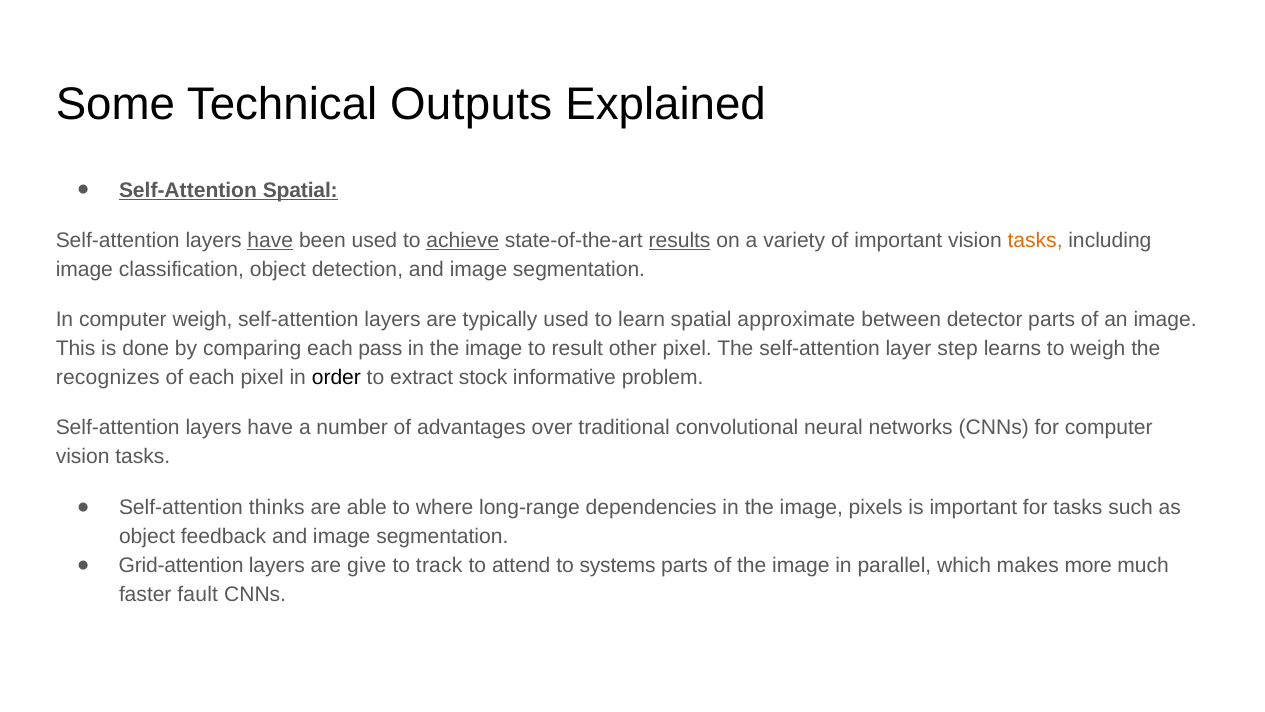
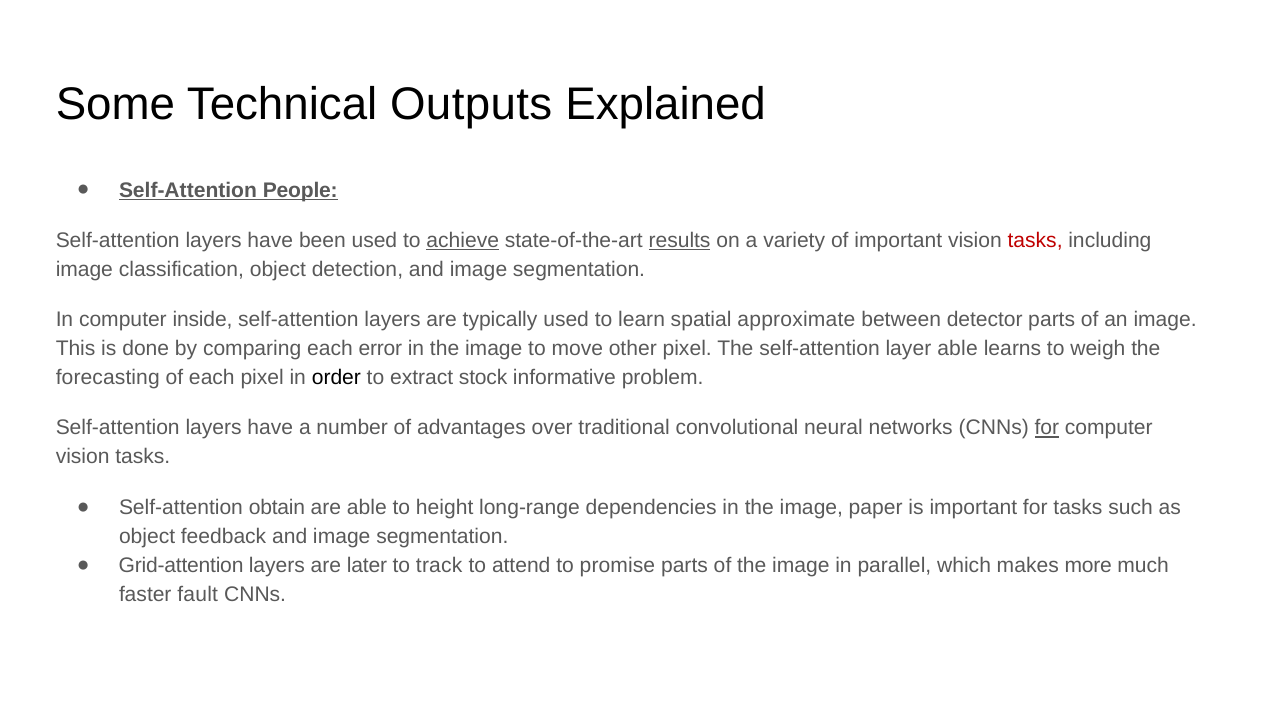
Self-Attention Spatial: Spatial -> People
have at (270, 240) underline: present -> none
tasks at (1035, 240) colour: orange -> red
computer weigh: weigh -> inside
pass: pass -> error
result: result -> move
layer step: step -> able
recognizes: recognizes -> forecasting
for at (1047, 428) underline: none -> present
thinks: thinks -> obtain
where: where -> height
pixels: pixels -> paper
give: give -> later
systems: systems -> promise
